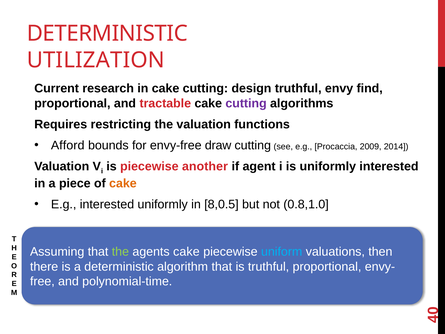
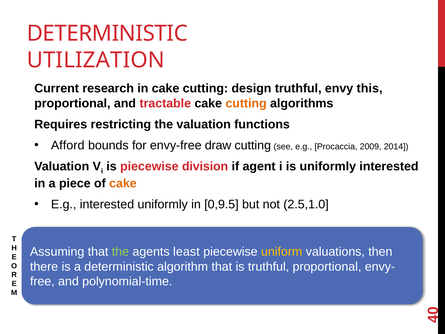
find: find -> this
cutting at (246, 103) colour: purple -> orange
another: another -> division
8,0.5: 8,0.5 -> 0,9.5
0.8,1.0: 0.8,1.0 -> 2.5,1.0
agents cake: cake -> least
uniform colour: light blue -> yellow
